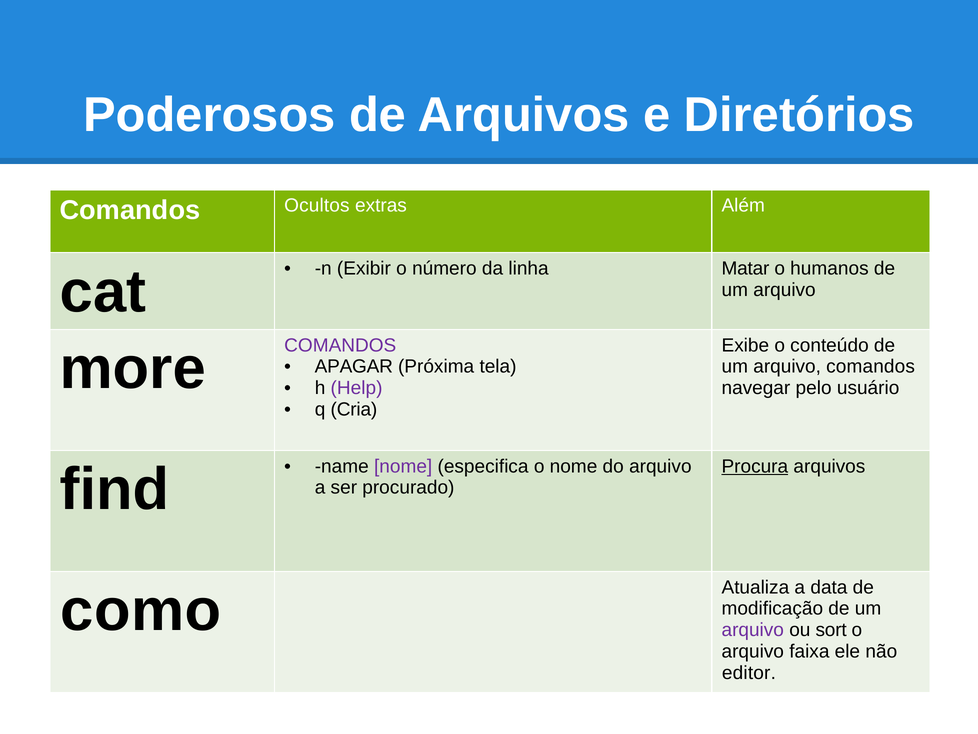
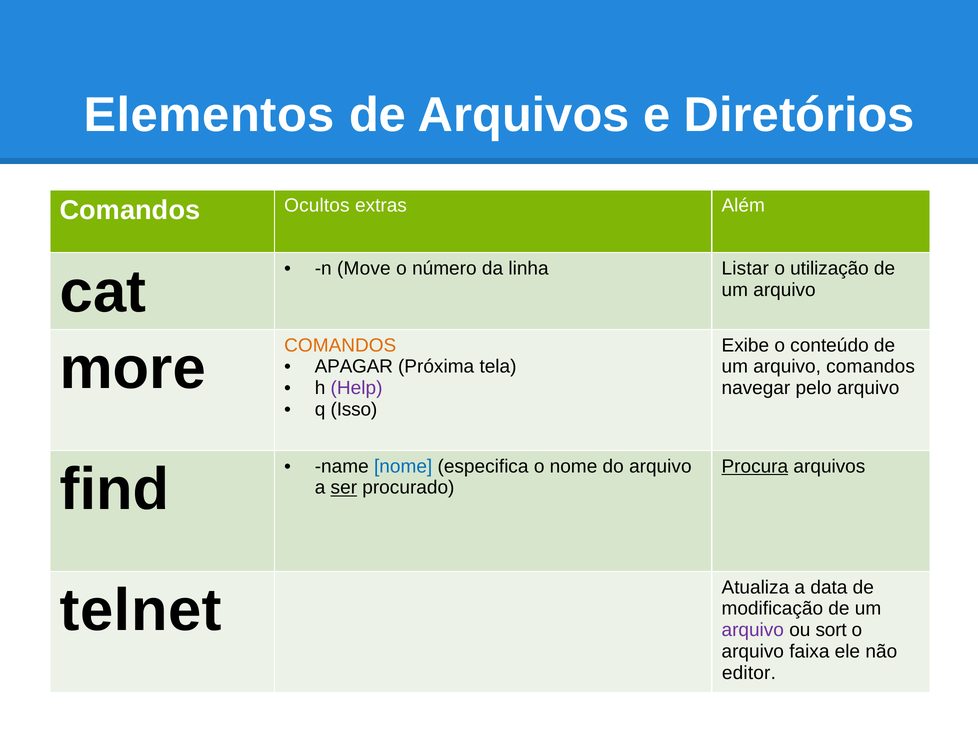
Poderosos: Poderosos -> Elementos
Exibir: Exibir -> Move
Matar: Matar -> Listar
humanos: humanos -> utilização
COMANDOS at (340, 345) colour: purple -> orange
pelo usuário: usuário -> arquivo
Cria: Cria -> Isso
nome at (403, 466) colour: purple -> blue
ser underline: none -> present
como: como -> telnet
